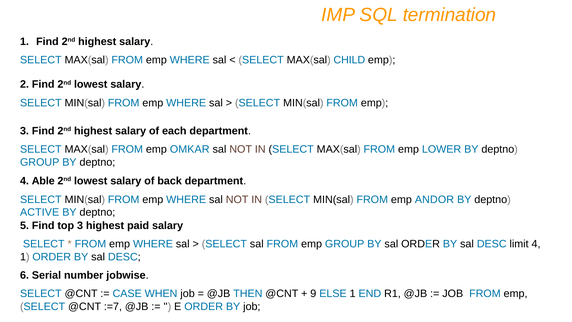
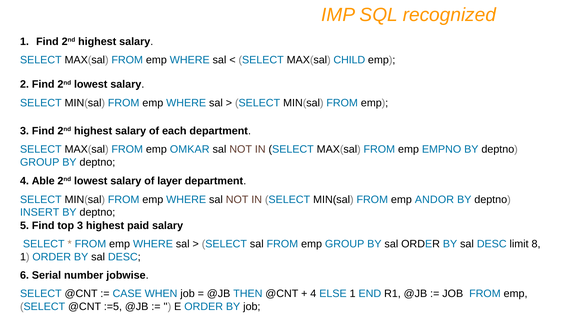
termination: termination -> recognized
LOWER: LOWER -> EMPNO
back: back -> layer
ACTIVE: ACTIVE -> INSERT
limit 4: 4 -> 8
9 at (313, 293): 9 -> 4
:=7: :=7 -> :=5
